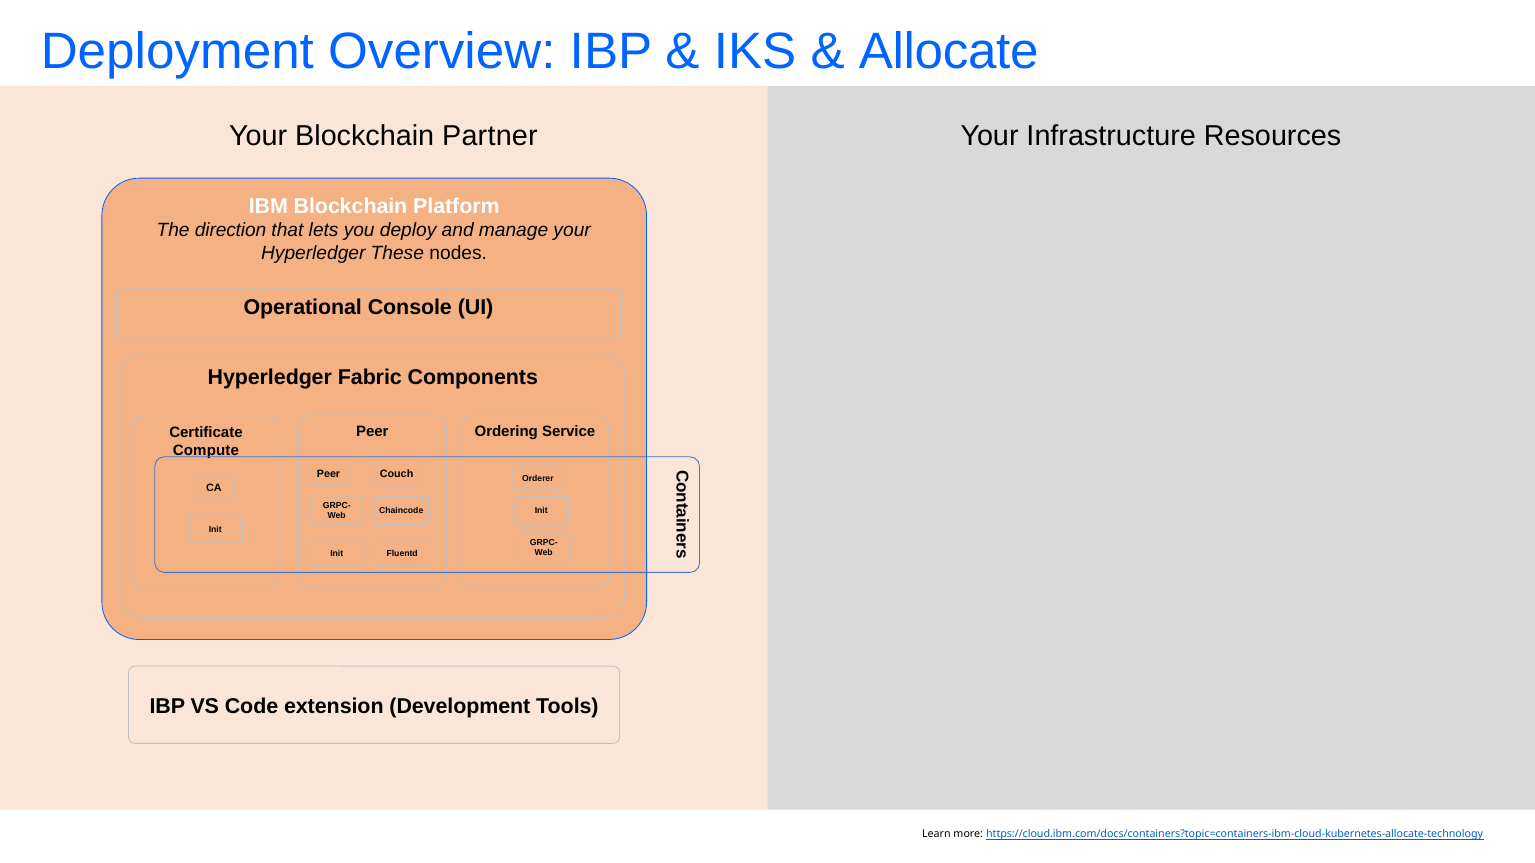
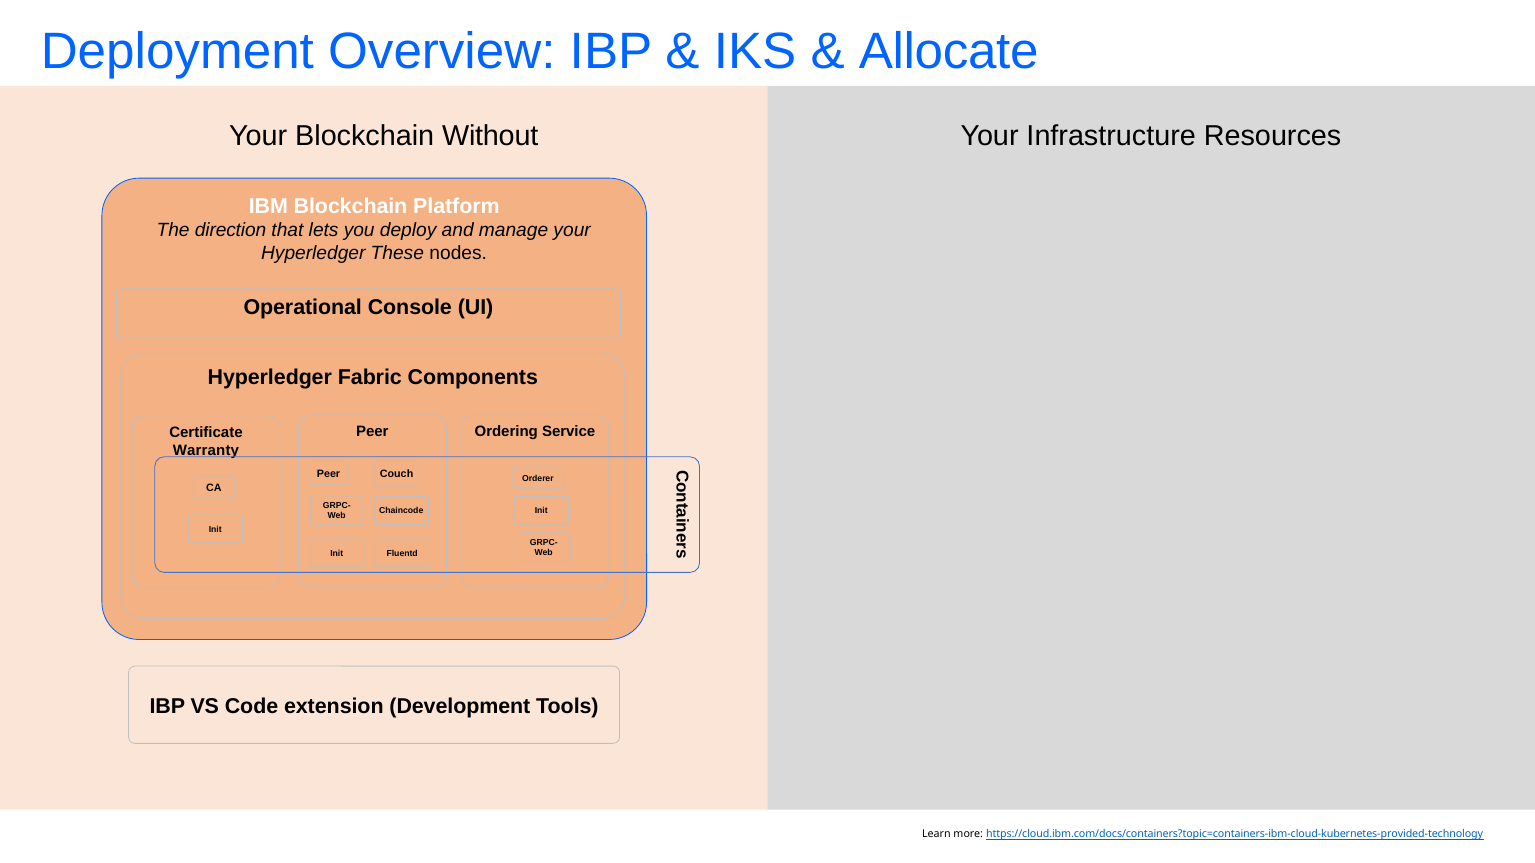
Partner: Partner -> Without
Compute: Compute -> Warranty
https://cloud.ibm.com/docs/containers?topic=containers-ibm-cloud-kubernetes-allocate-technology: https://cloud.ibm.com/docs/containers?topic=containers-ibm-cloud-kubernetes-allocate-technology -> https://cloud.ibm.com/docs/containers?topic=containers-ibm-cloud-kubernetes-provided-technology
